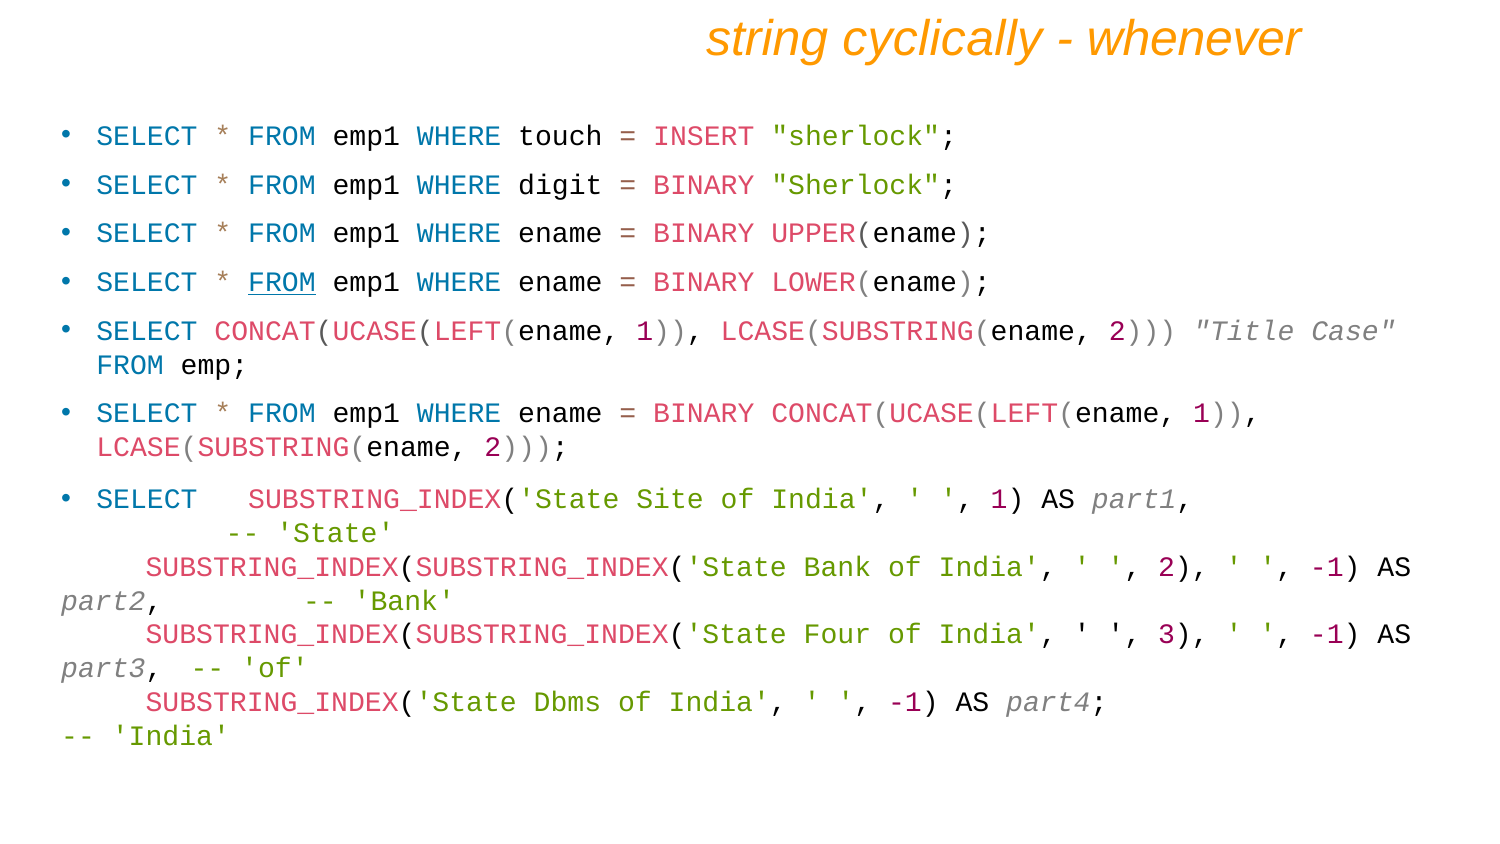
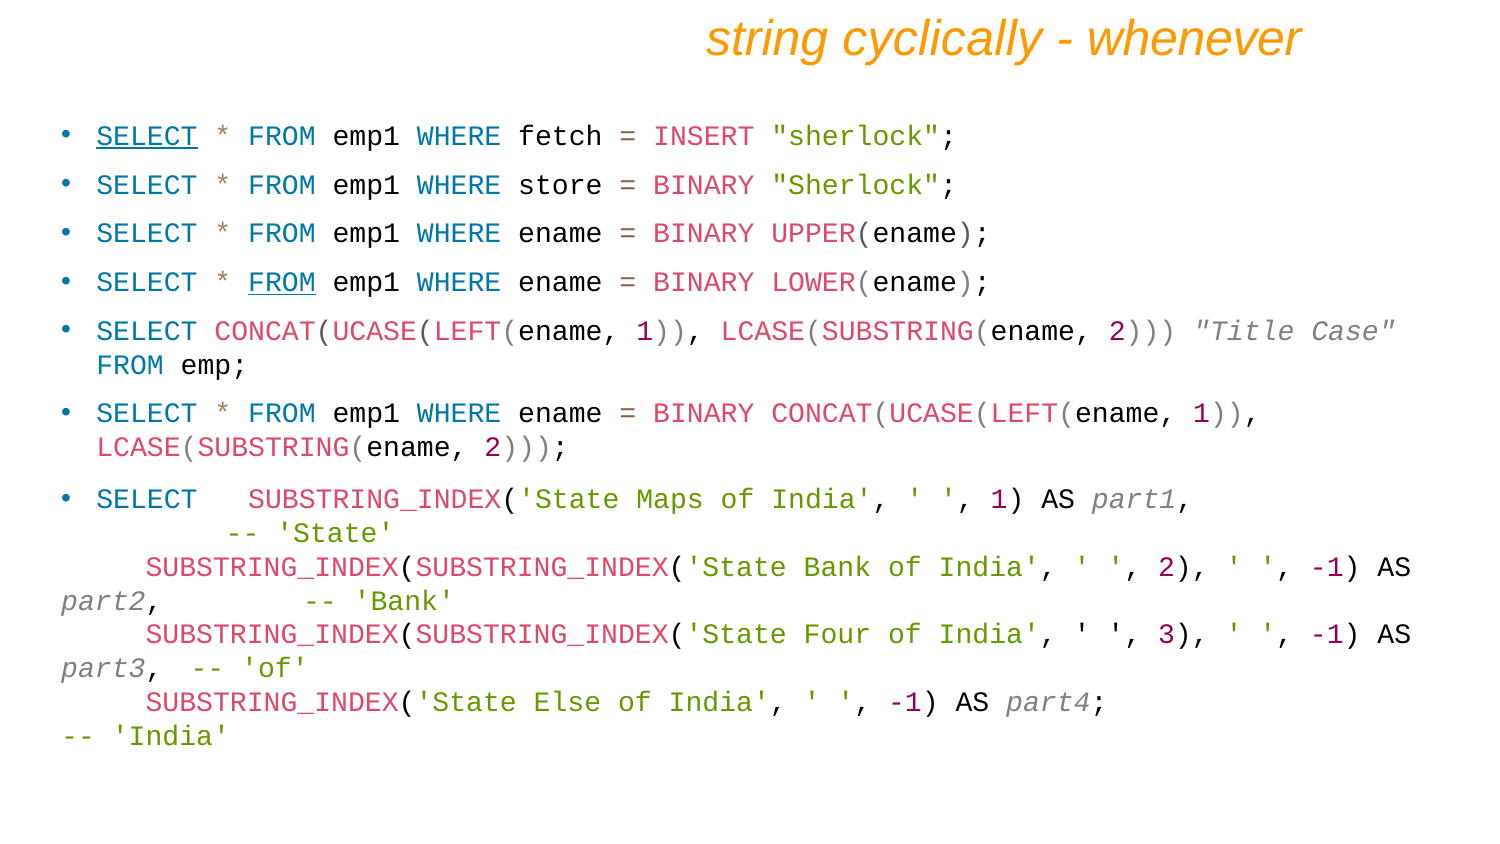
SELECT at (147, 136) underline: none -> present
touch: touch -> fetch
digit: digit -> store
Site: Site -> Maps
Dbms: Dbms -> Else
